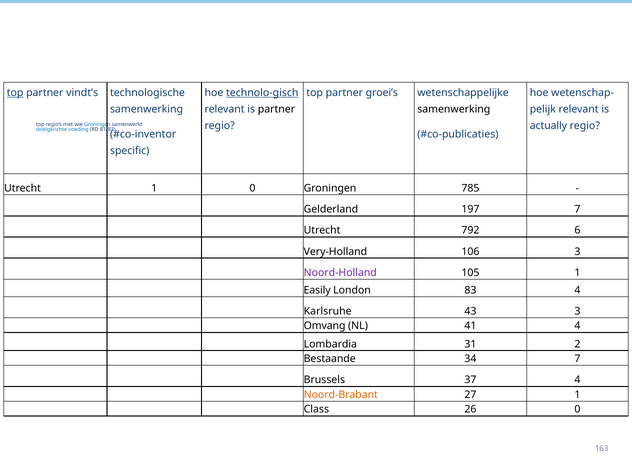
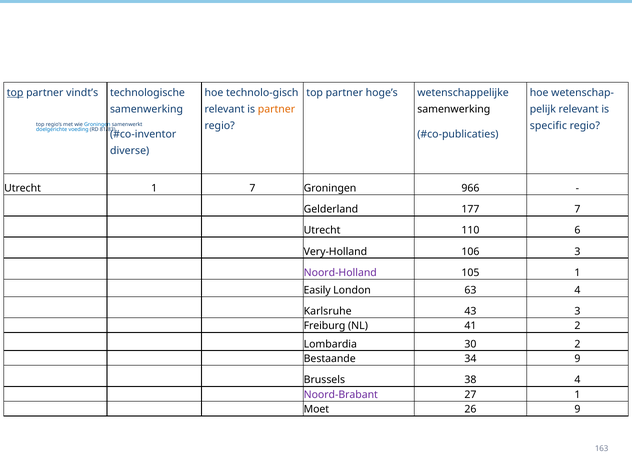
technolo-gisch underline: present -> none
groei’s: groei’s -> hoge’s
partner at (276, 109) colour: black -> orange
actually: actually -> specific
specific: specific -> diverse
1 0: 0 -> 7
785: 785 -> 966
197: 197 -> 177
792: 792 -> 110
83: 83 -> 63
Omvang: Omvang -> Freiburg
41 4: 4 -> 2
31: 31 -> 30
34 7: 7 -> 9
37: 37 -> 38
Noord-Brabant colour: orange -> purple
Class: Class -> Moet
26 0: 0 -> 9
